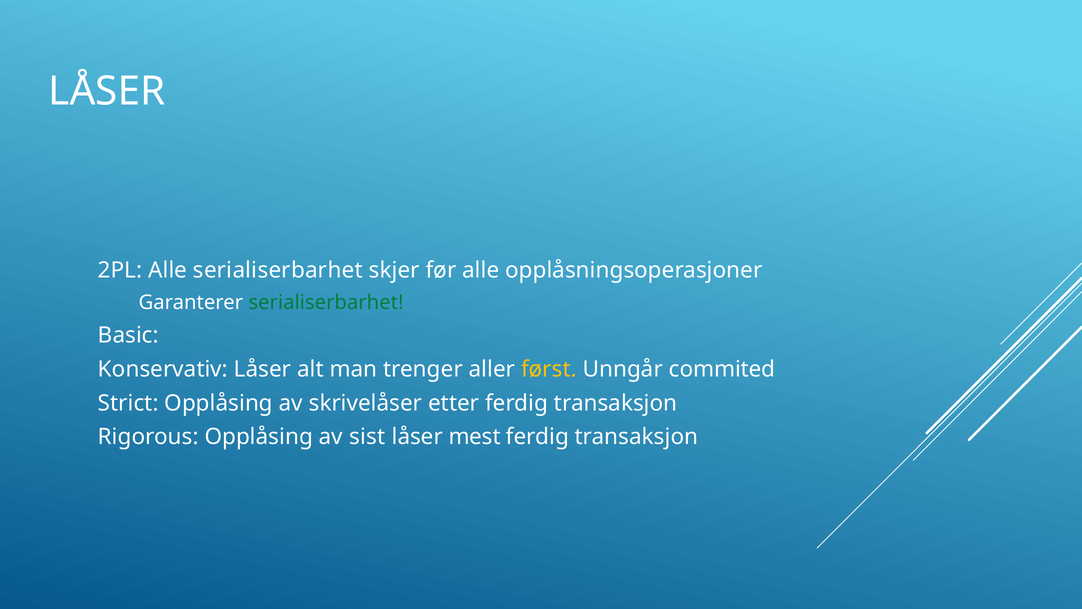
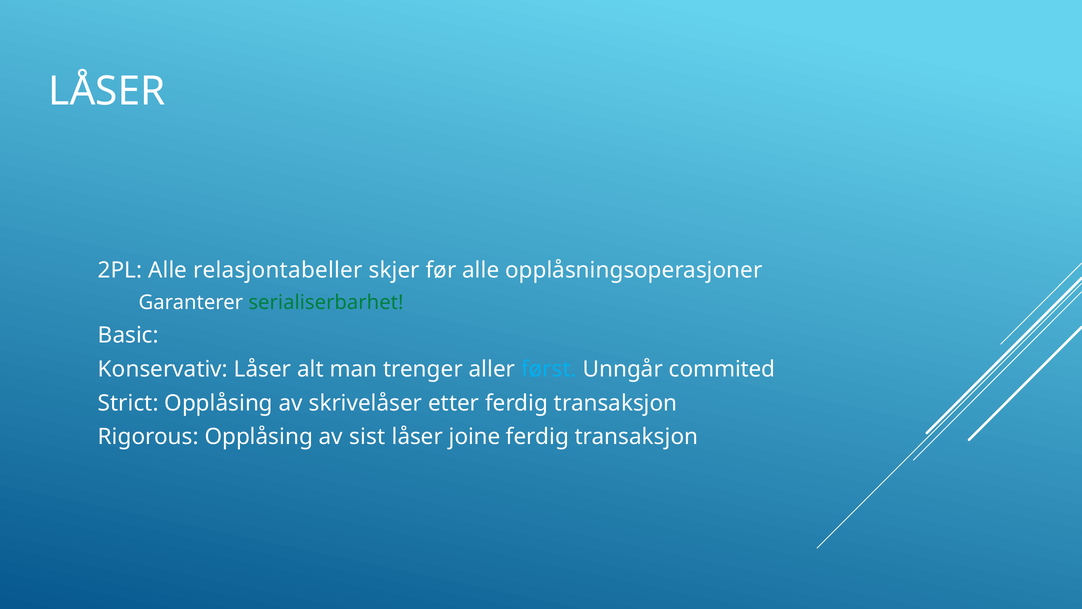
Alle serialiserbarhet: serialiserbarhet -> relasjontabeller
først colour: yellow -> light blue
mest: mest -> joine
